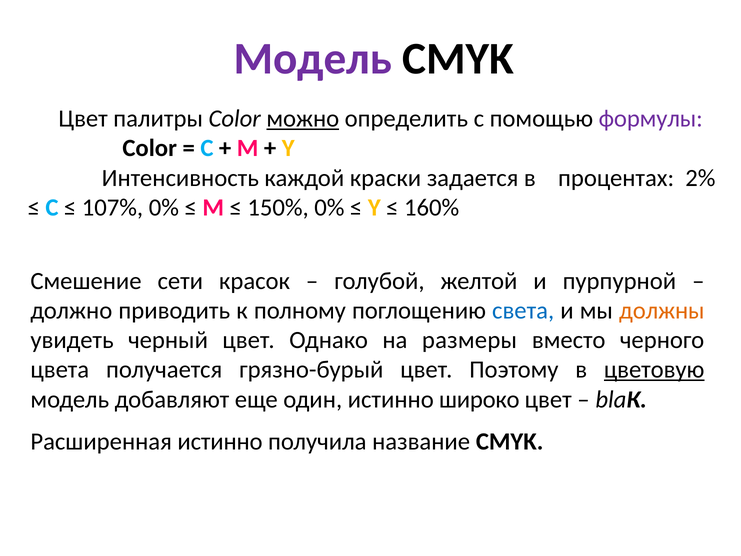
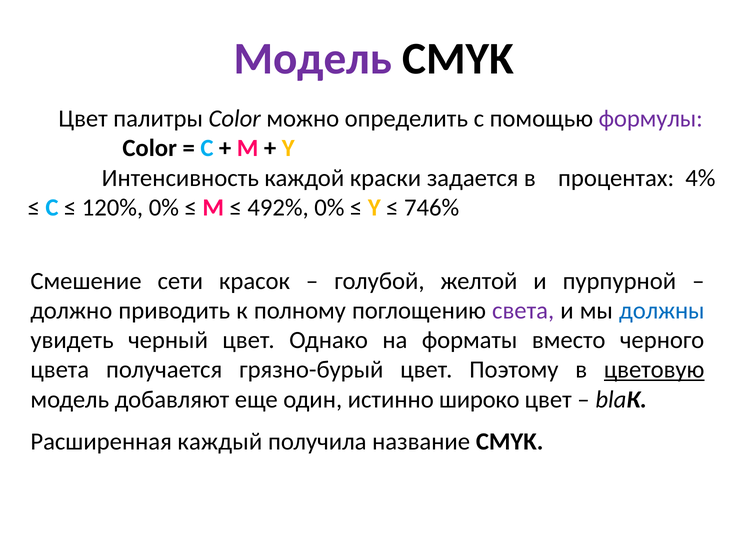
можно underline: present -> none
2%: 2% -> 4%
107%: 107% -> 120%
150%: 150% -> 492%
160%: 160% -> 746%
света colour: blue -> purple
должны colour: orange -> blue
размеры: размеры -> форматы
Расширенная истинно: истинно -> каждый
